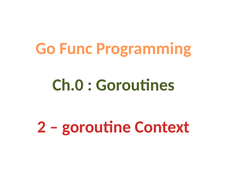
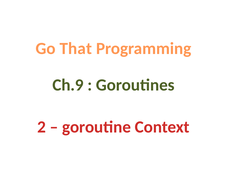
Func: Func -> That
Ch.0: Ch.0 -> Ch.9
